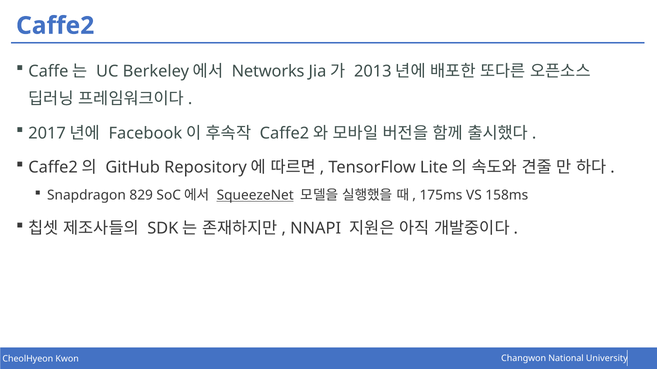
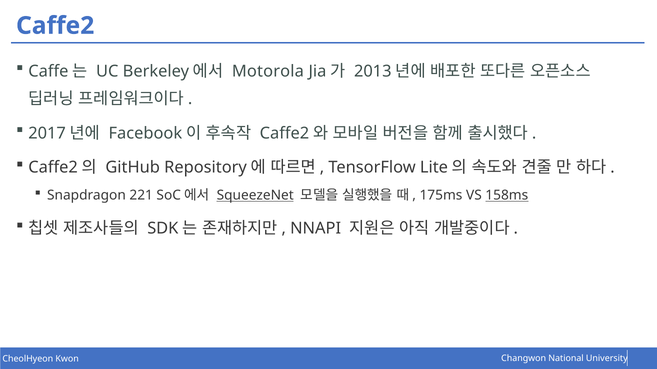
Networks: Networks -> Motorola
829: 829 -> 221
158ms underline: none -> present
